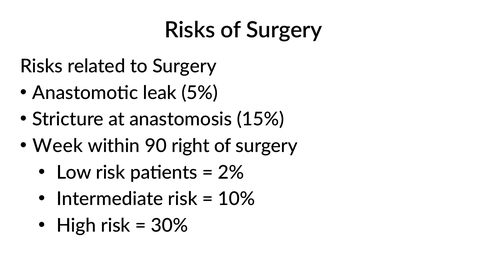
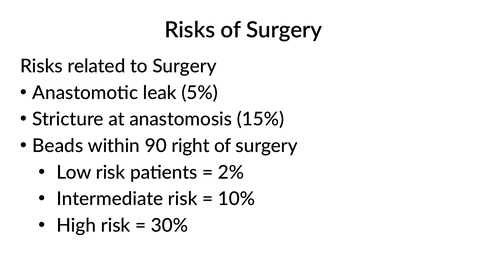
Week: Week -> Beads
